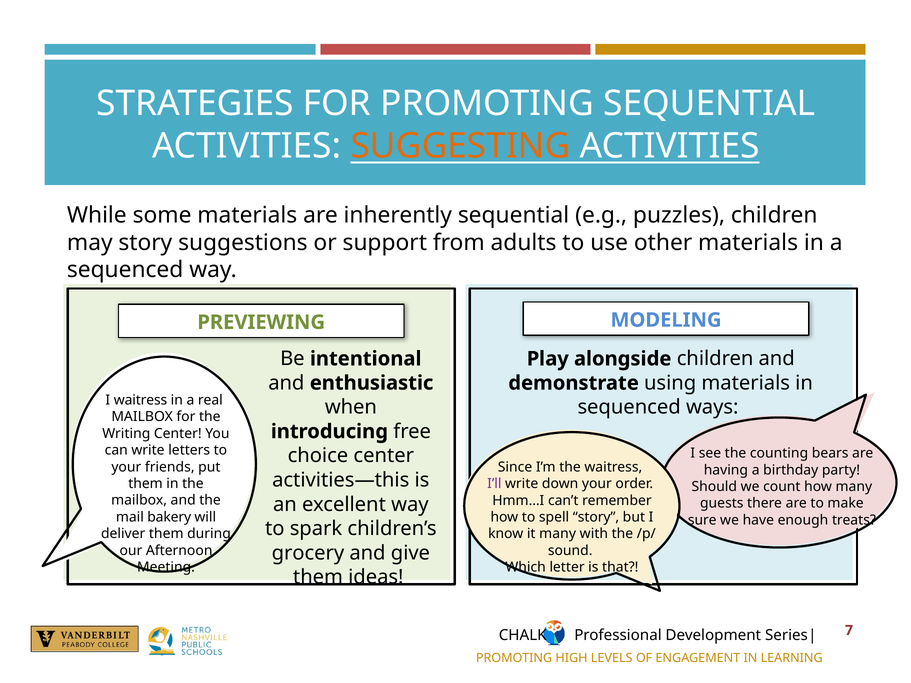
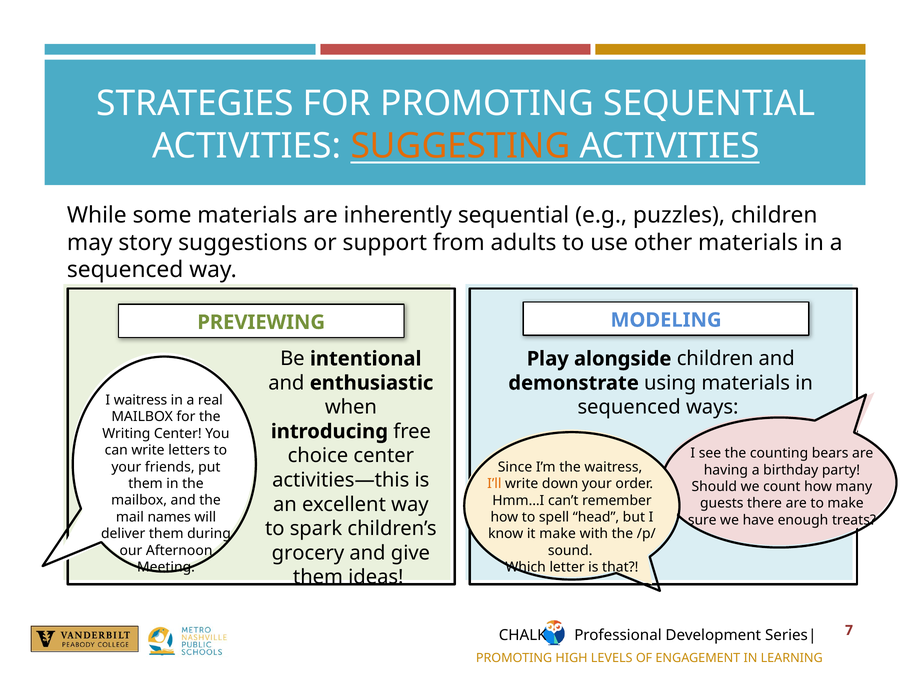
I’ll colour: purple -> orange
bakery: bakery -> names
spell story: story -> head
it many: many -> make
